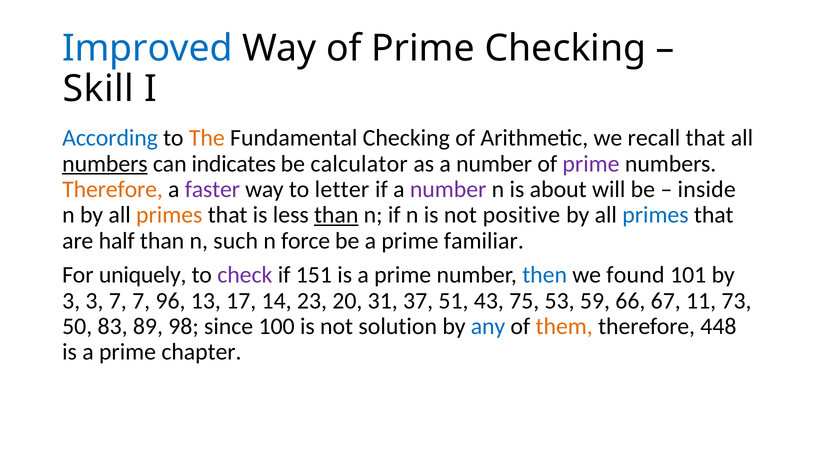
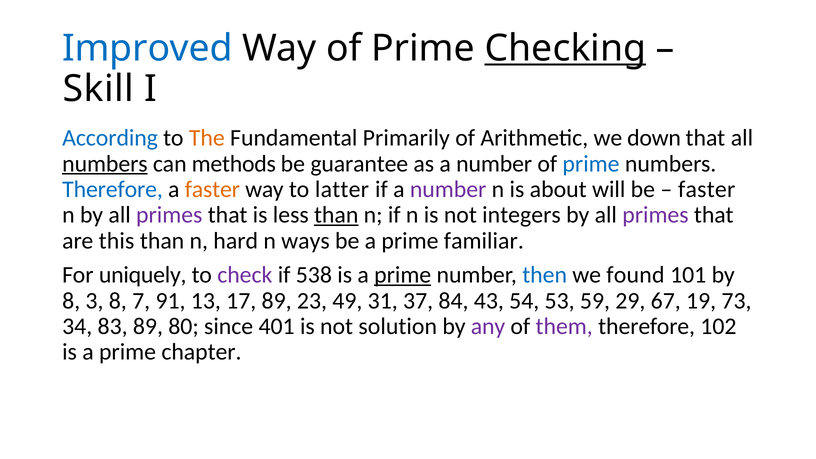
Checking at (565, 48) underline: none -> present
Fundamental Checking: Checking -> Primarily
recall: recall -> down
indicates: indicates -> methods
calculator: calculator -> guarantee
prime at (591, 164) colour: purple -> blue
Therefore at (113, 189) colour: orange -> blue
faster at (212, 189) colour: purple -> orange
letter: letter -> latter
inside at (707, 189): inside -> faster
primes at (169, 215) colour: orange -> purple
positive: positive -> integers
primes at (655, 215) colour: blue -> purple
half: half -> this
such: such -> hard
force: force -> ways
151: 151 -> 538
prime at (403, 275) underline: none -> present
3 at (71, 301): 3 -> 8
3 7: 7 -> 8
96: 96 -> 91
17 14: 14 -> 89
20: 20 -> 49
51: 51 -> 84
75: 75 -> 54
66: 66 -> 29
11: 11 -> 19
50: 50 -> 34
98: 98 -> 80
100: 100 -> 401
any colour: blue -> purple
them colour: orange -> purple
448: 448 -> 102
